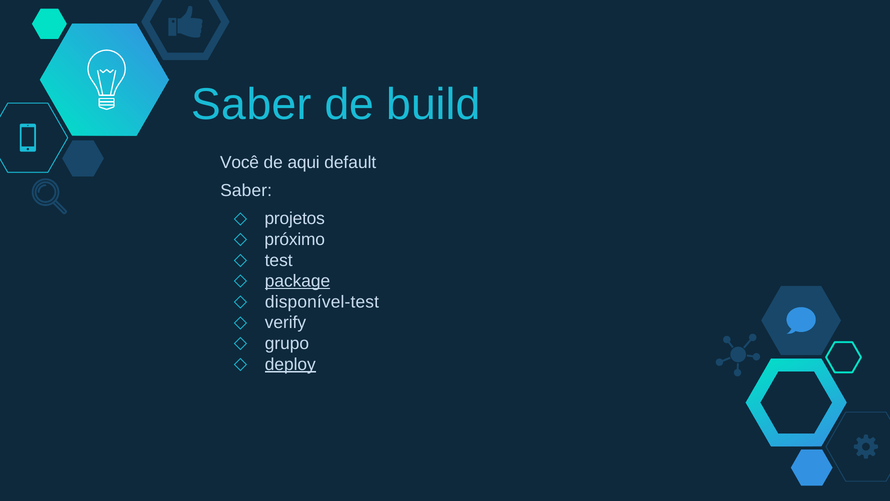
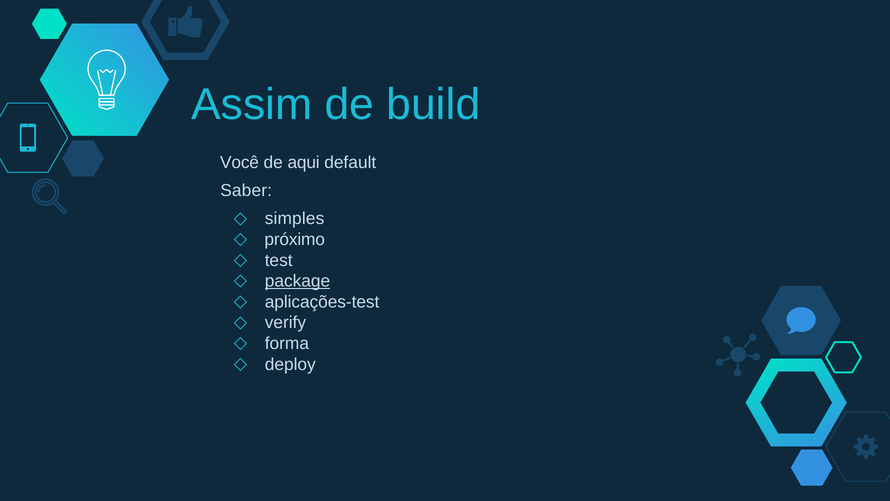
Saber at (252, 104): Saber -> Assim
projetos: projetos -> simples
disponível-test: disponível-test -> aplicações-test
grupo: grupo -> forma
deploy underline: present -> none
